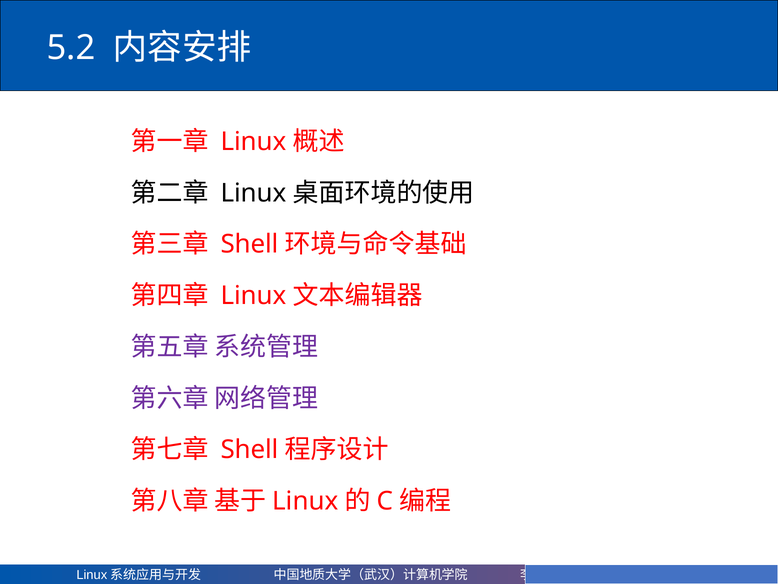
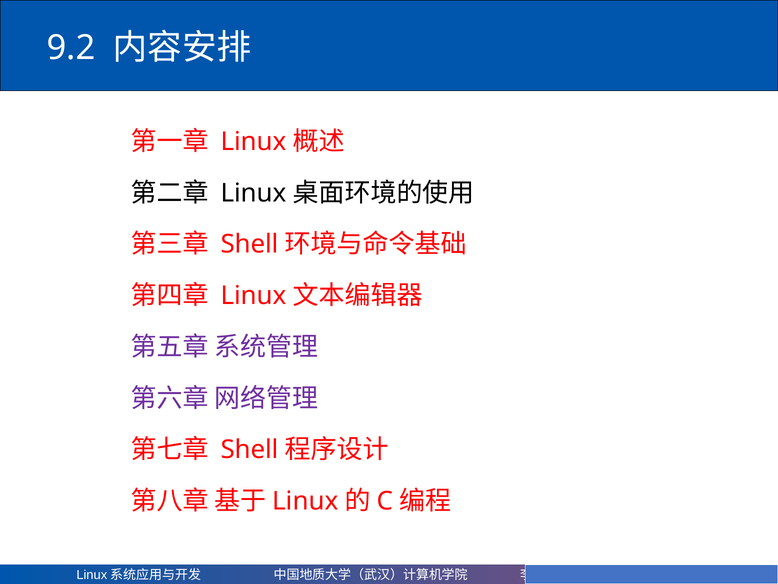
5.2: 5.2 -> 9.2
